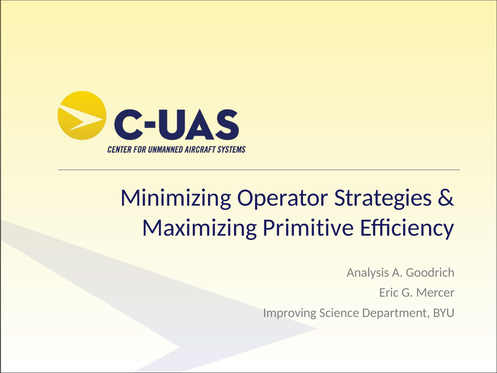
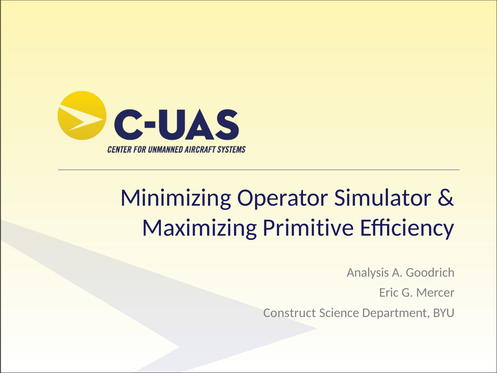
Strategies: Strategies -> Simulator
Improving: Improving -> Construct
